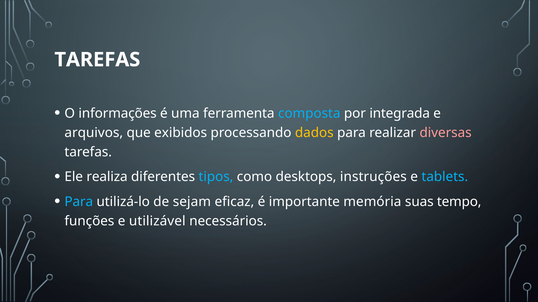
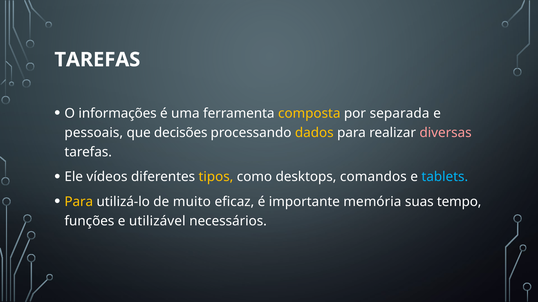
composta colour: light blue -> yellow
integrada: integrada -> separada
arquivos: arquivos -> pessoais
exibidos: exibidos -> decisões
realiza: realiza -> vídeos
tipos colour: light blue -> yellow
instruções: instruções -> comandos
Para at (79, 202) colour: light blue -> yellow
sejam: sejam -> muito
